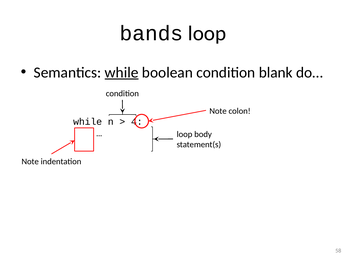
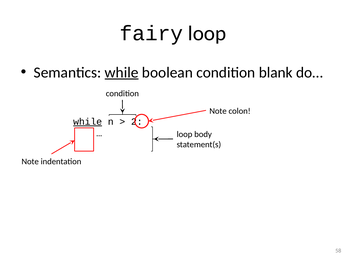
bands: bands -> fairy
while at (88, 122) underline: none -> present
4: 4 -> 2
